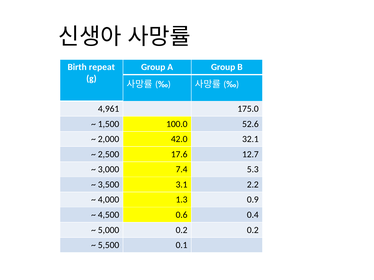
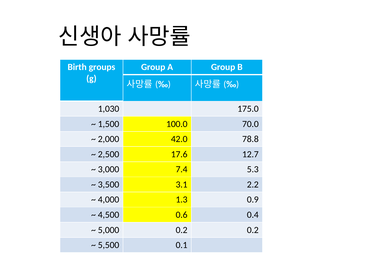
repeat: repeat -> groups
4,961: 4,961 -> 1,030
52.6: 52.6 -> 70.0
32.1: 32.1 -> 78.8
